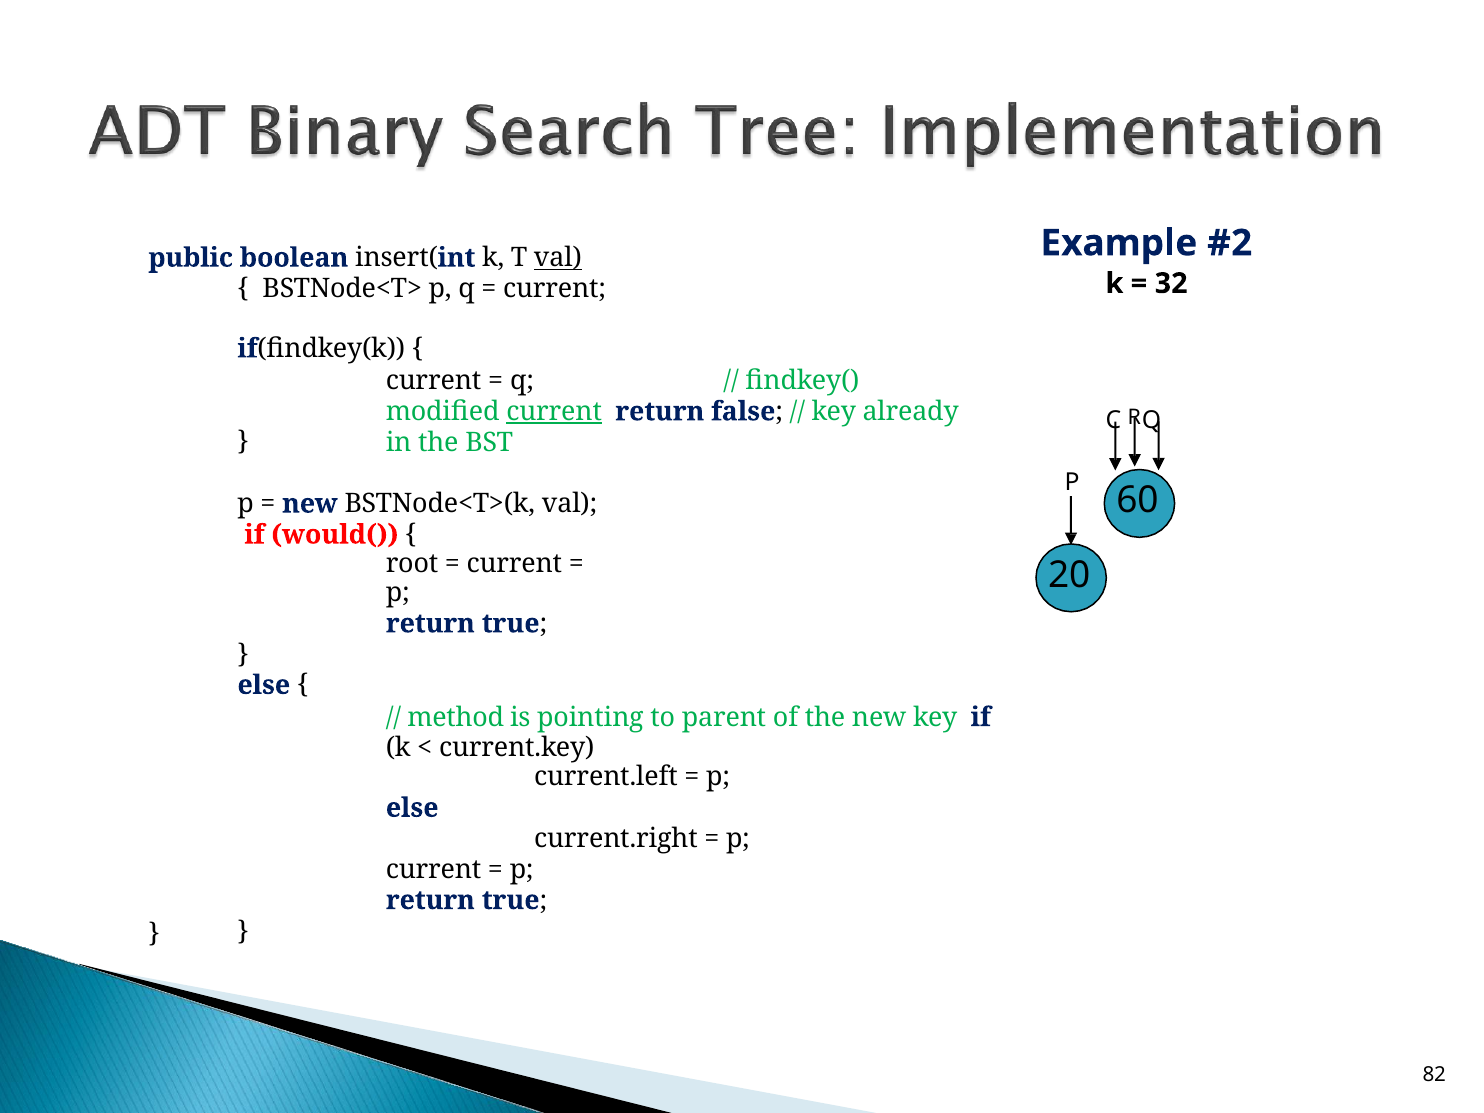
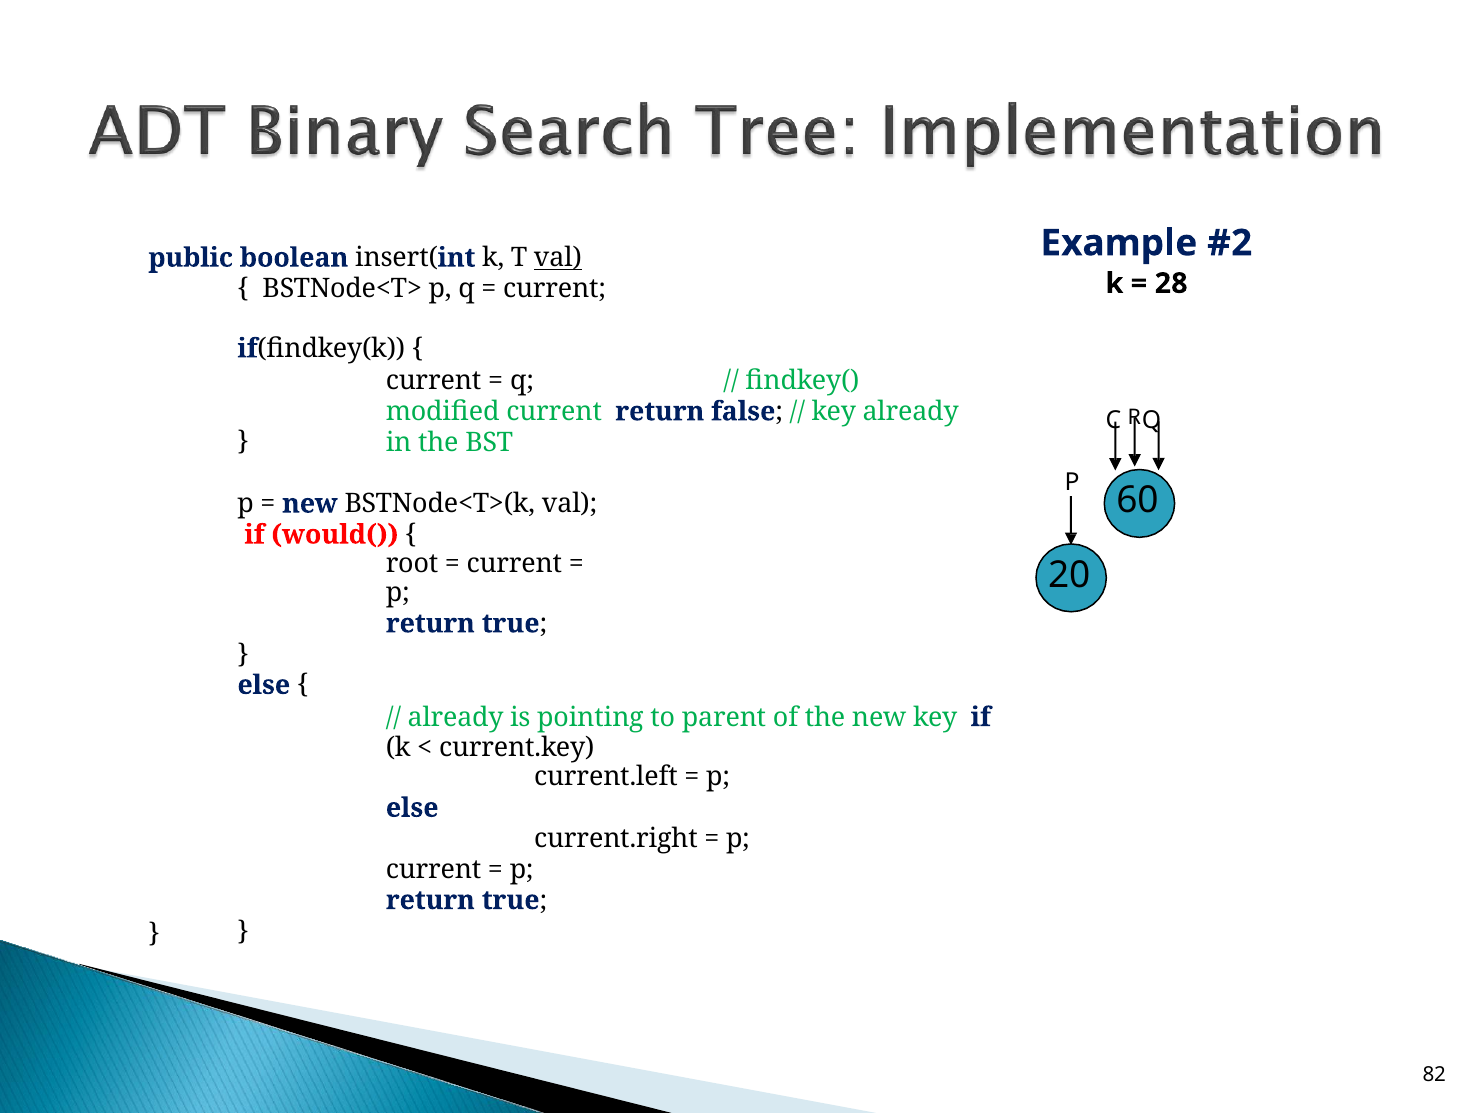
32: 32 -> 28
current at (554, 412) underline: present -> none
method at (456, 717): method -> already
